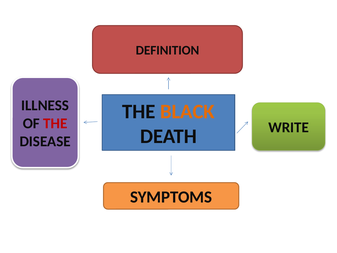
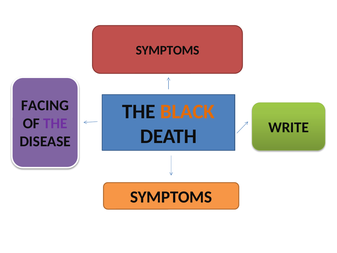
DEFINITION at (167, 50): DEFINITION -> SYMPTOMS
ILLNESS: ILLNESS -> FACING
THE at (55, 123) colour: red -> purple
